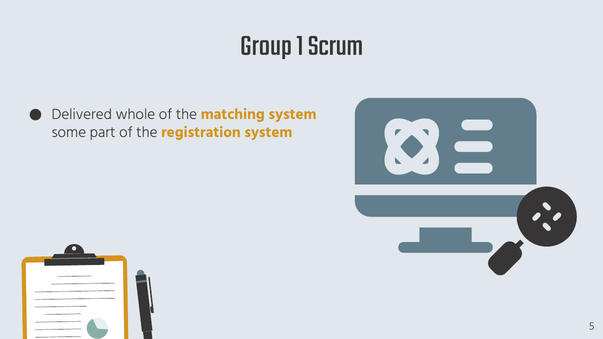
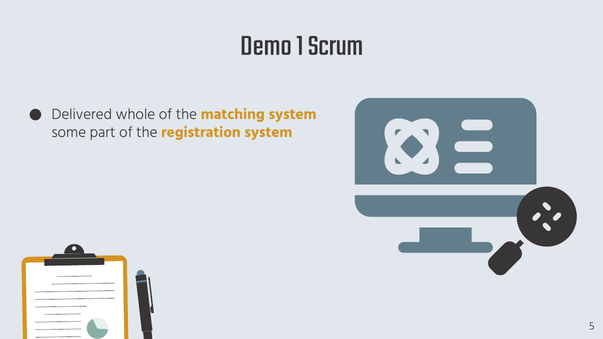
Group: Group -> Demo
